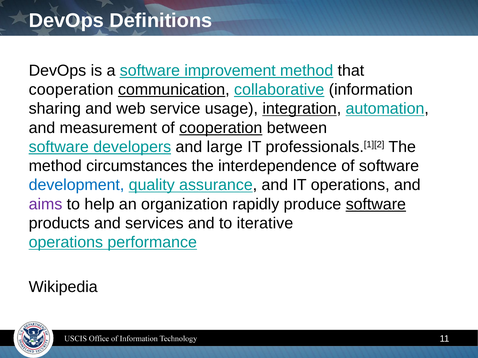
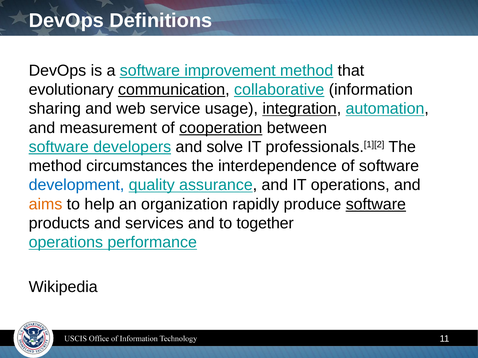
cooperation at (71, 90): cooperation -> evolutionary
large: large -> solve
aims colour: purple -> orange
iterative: iterative -> together
